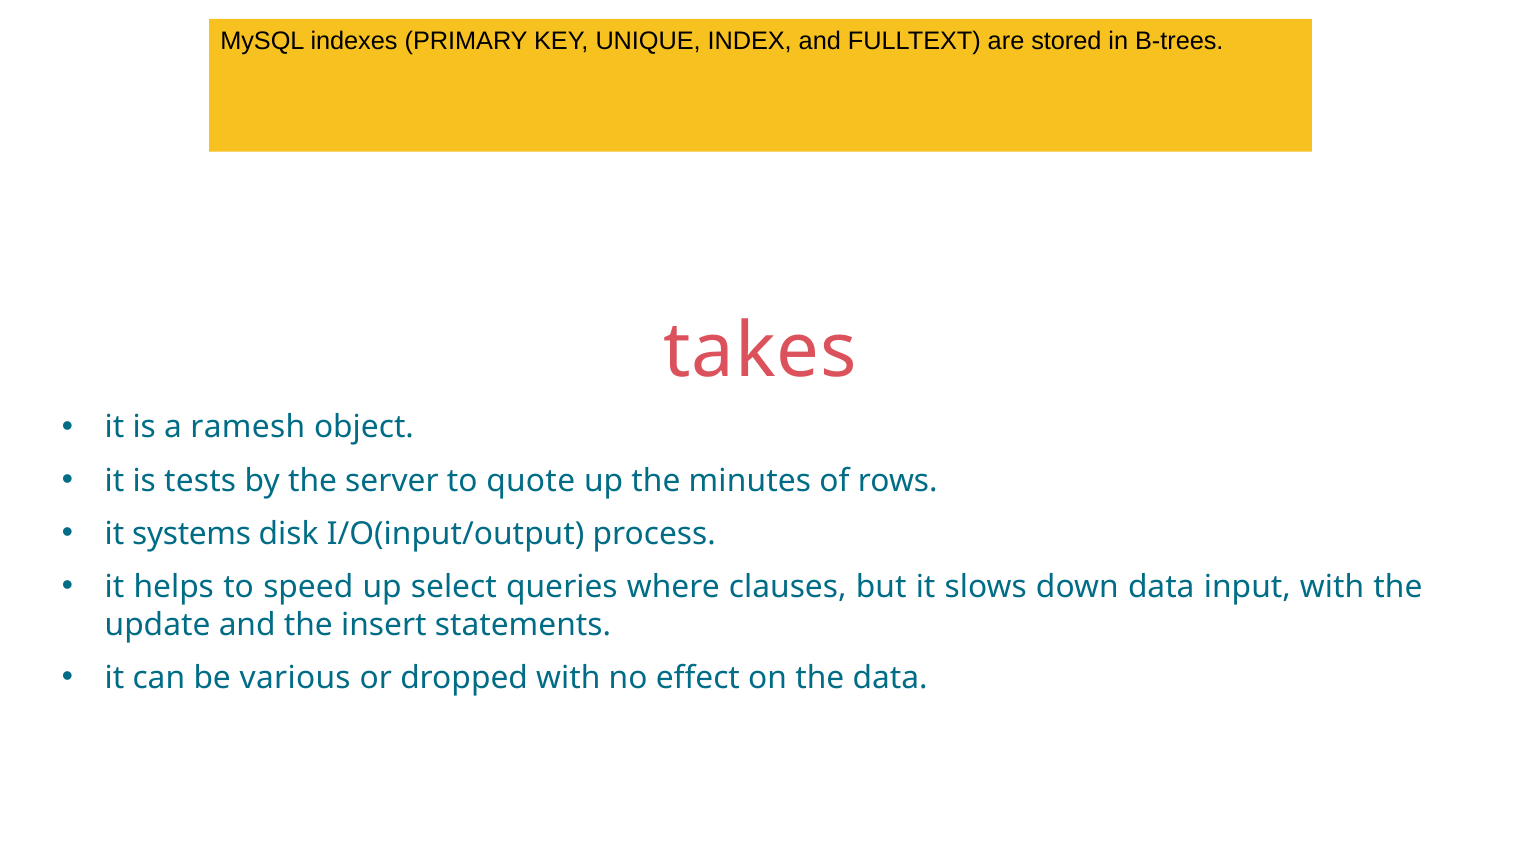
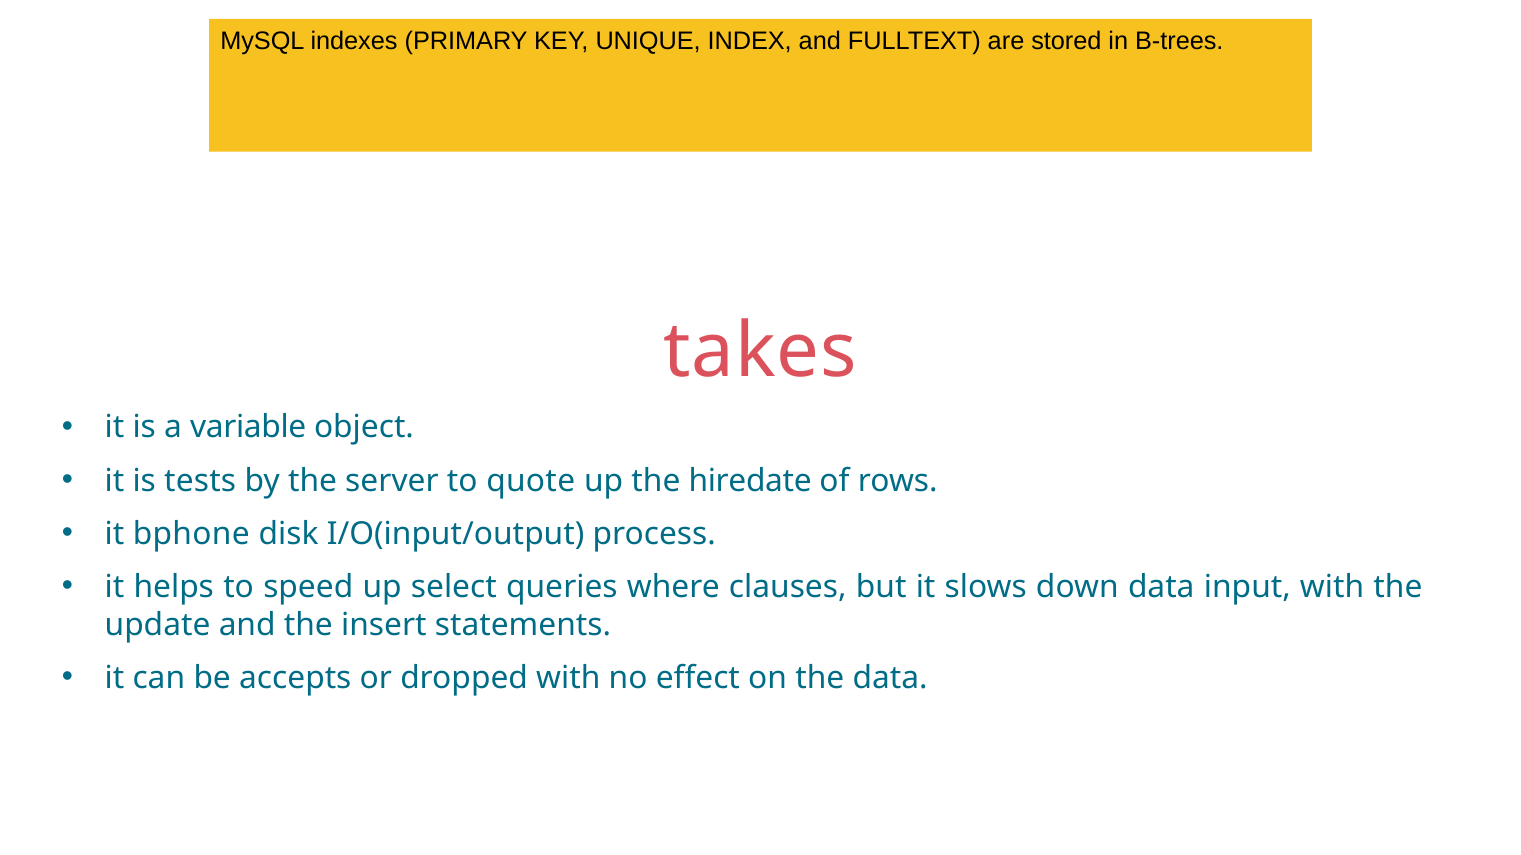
ramesh: ramesh -> variable
minutes: minutes -> hiredate
systems: systems -> bphone
various: various -> accepts
